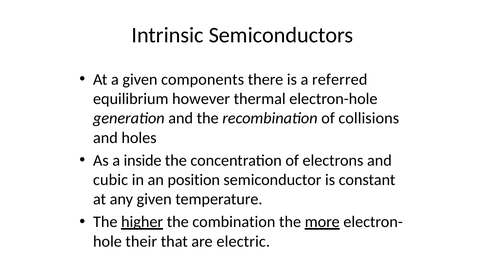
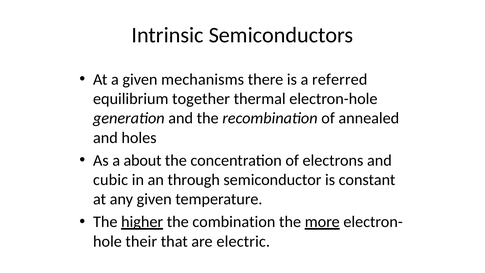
components: components -> mechanisms
however: however -> together
collisions: collisions -> annealed
inside: inside -> about
position: position -> through
